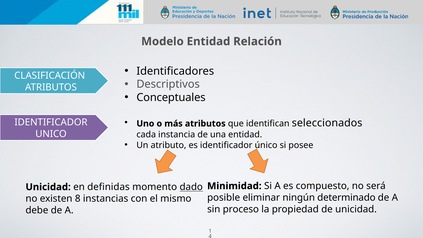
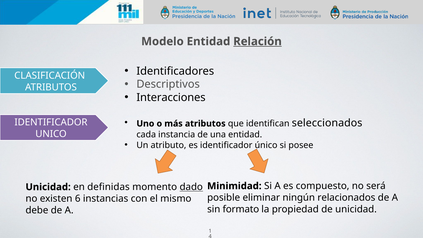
Relación underline: none -> present
Conceptuales: Conceptuales -> Interacciones
determinado: determinado -> relacionados
8: 8 -> 6
proceso: proceso -> formato
